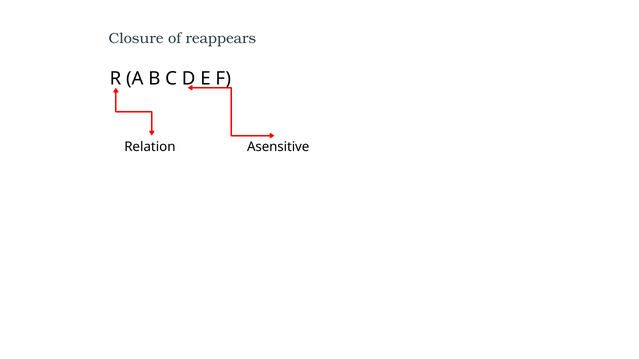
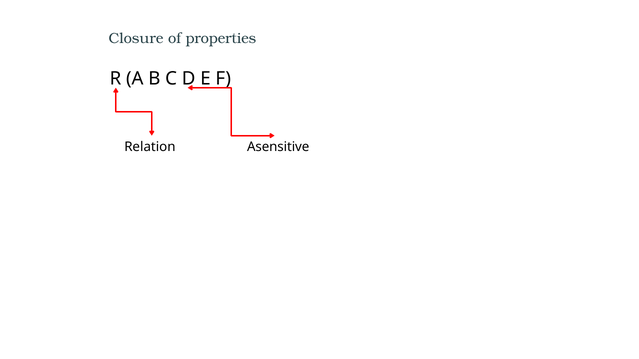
reappears: reappears -> properties
